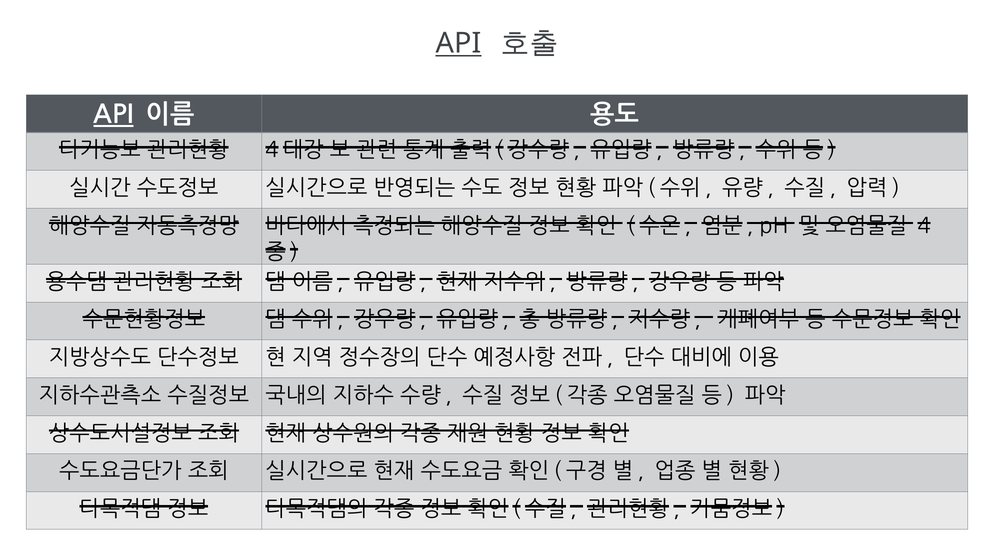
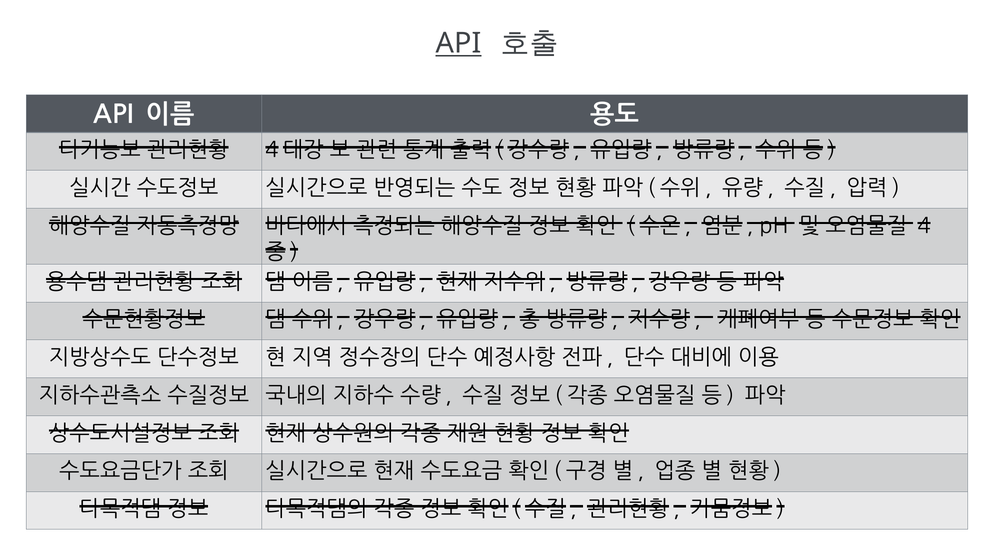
API at (113, 115) underline: present -> none
